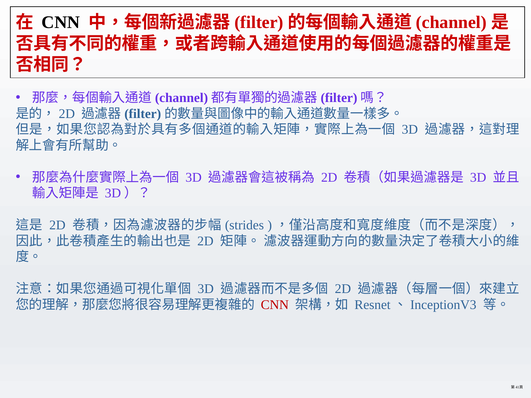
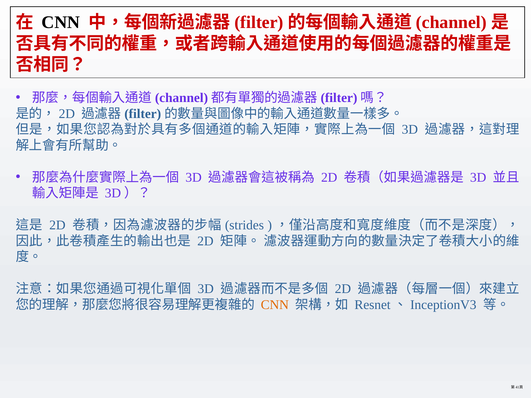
CNN at (275, 305) colour: red -> orange
